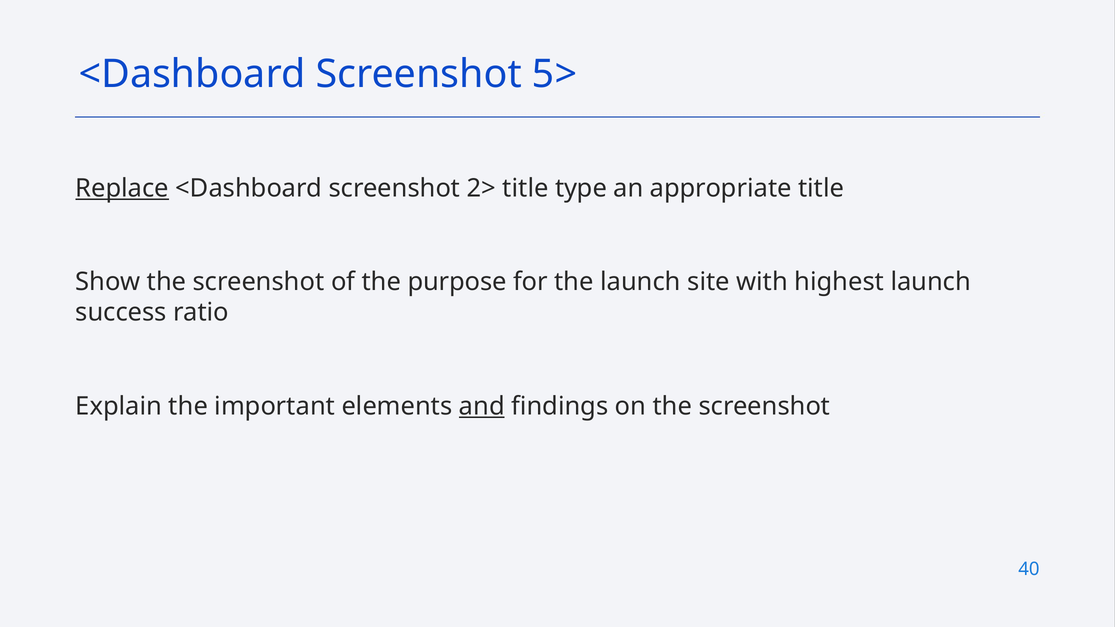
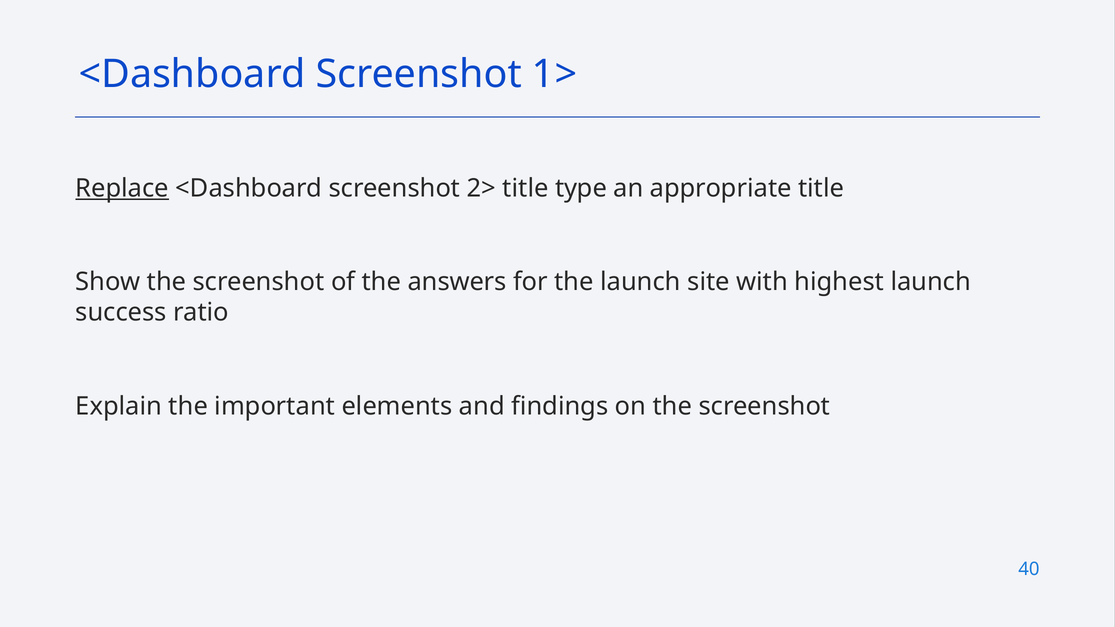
5>: 5> -> 1>
purpose: purpose -> answers
and underline: present -> none
